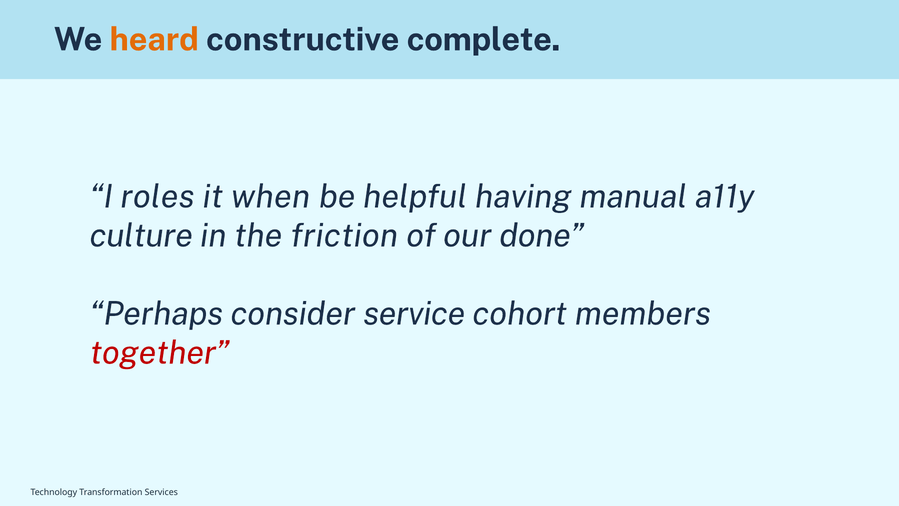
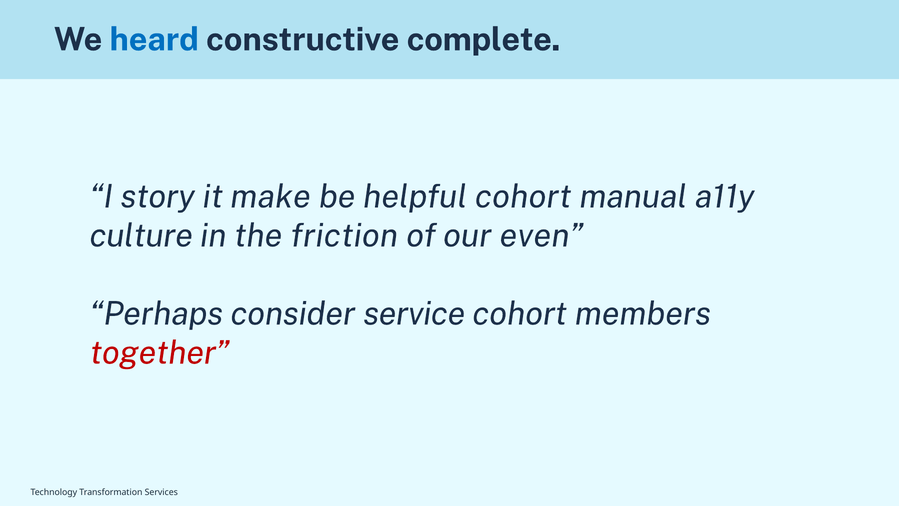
heard colour: orange -> blue
roles: roles -> story
when: when -> make
helpful having: having -> cohort
done: done -> even
